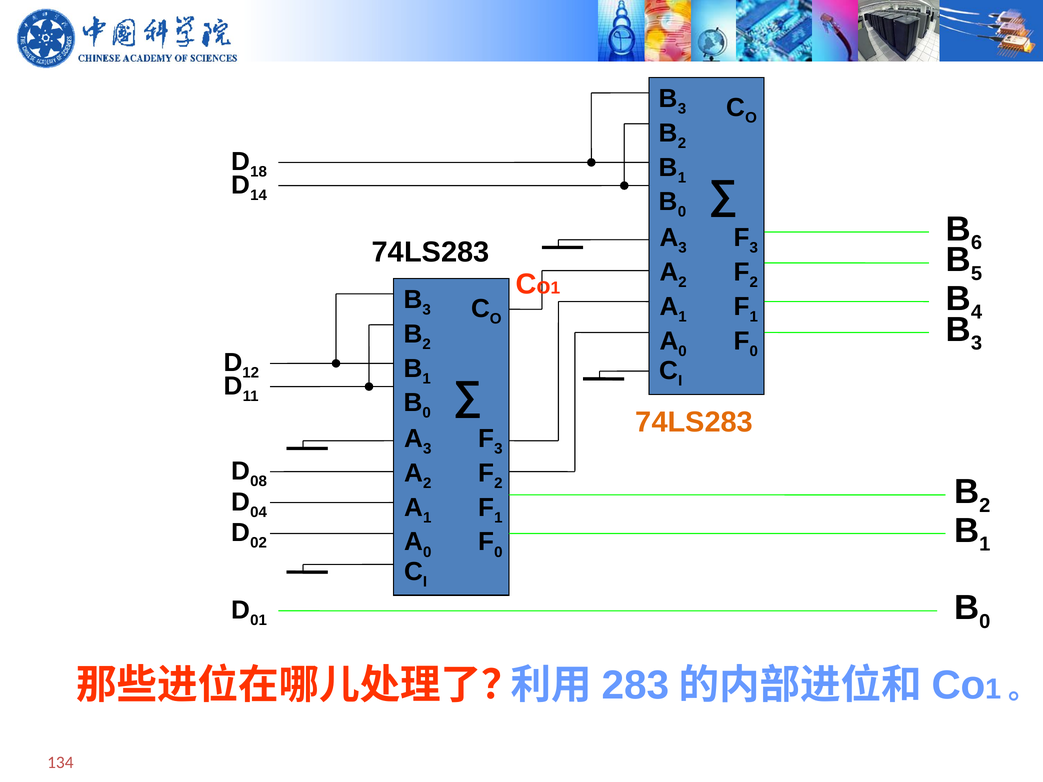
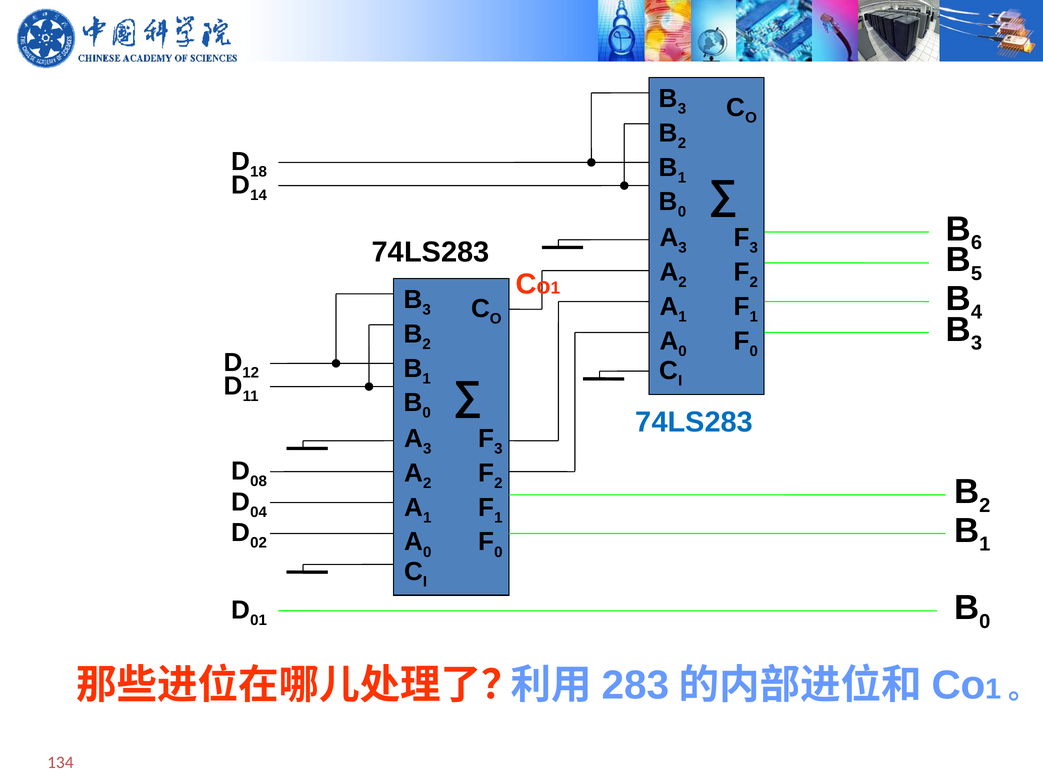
74LS283 at (694, 422) colour: orange -> blue
